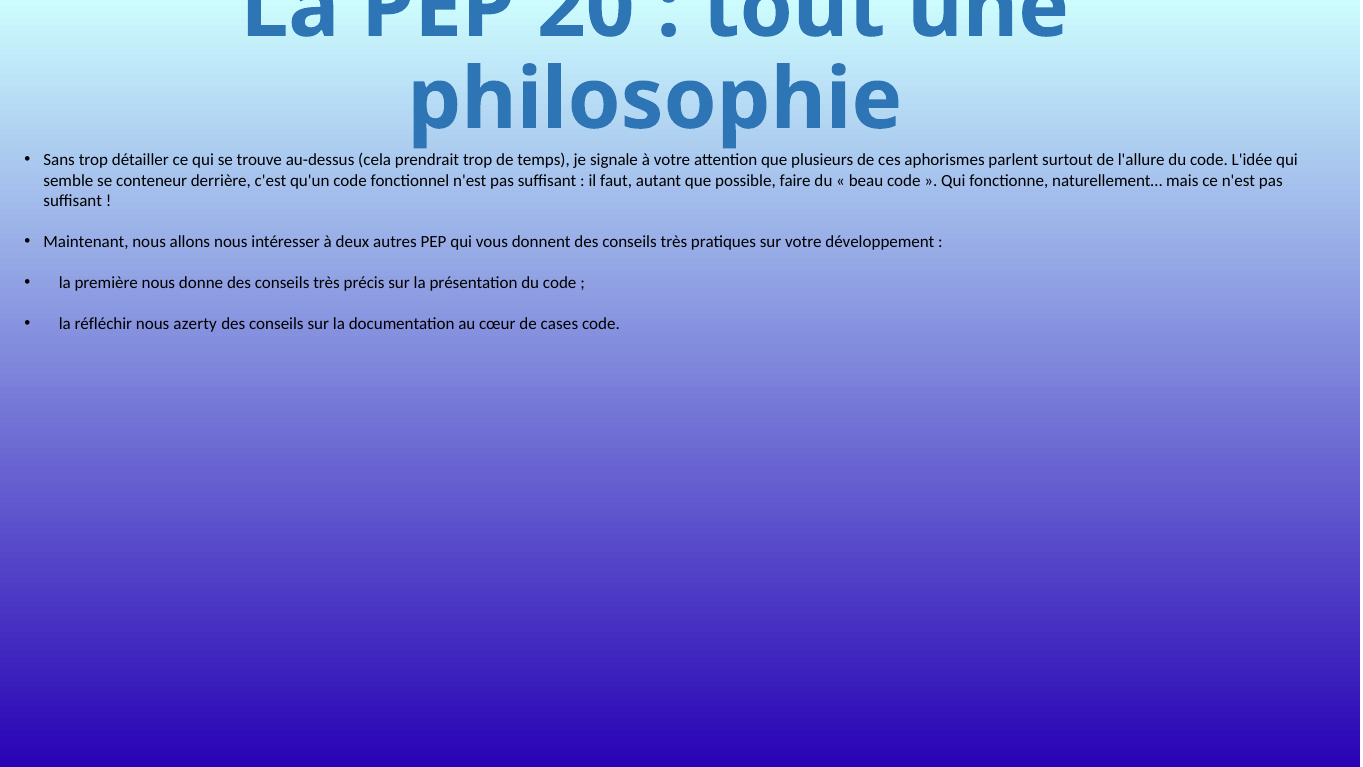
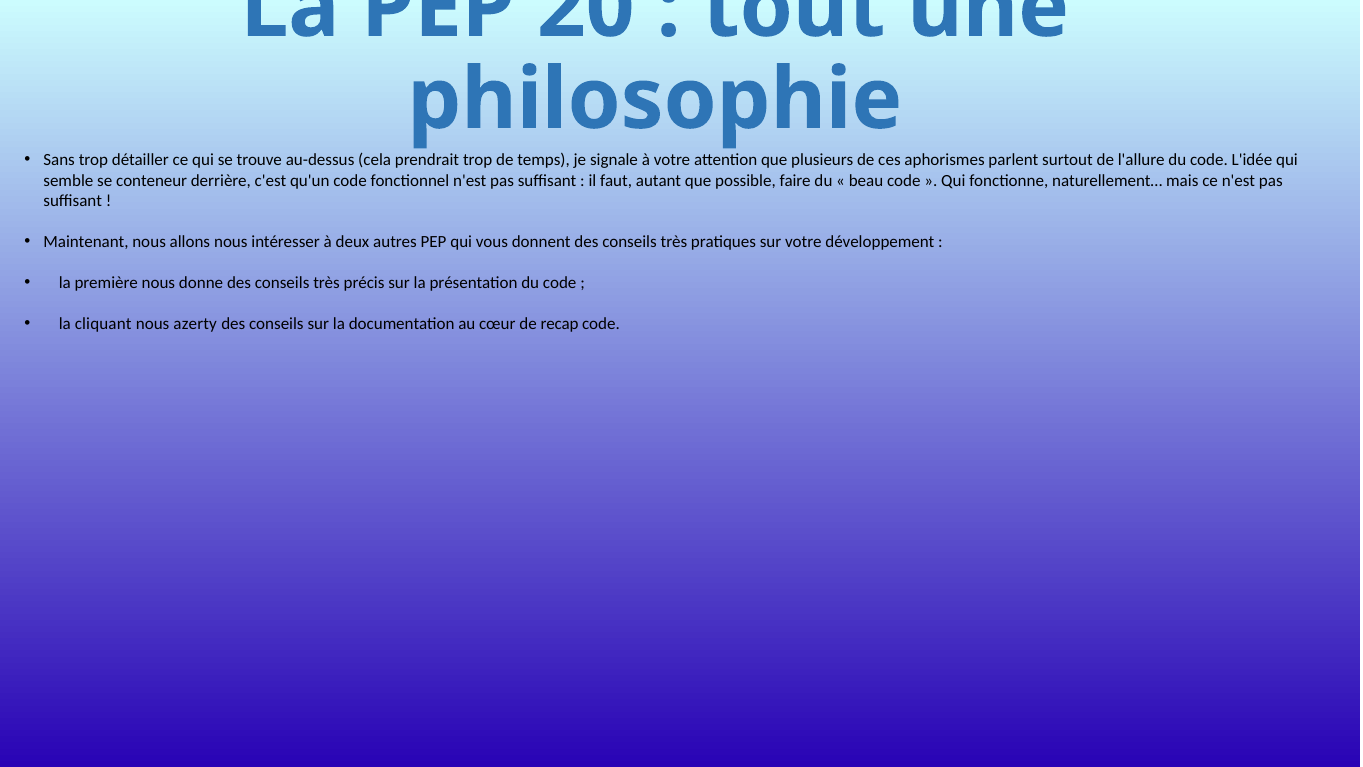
réfléchir: réfléchir -> cliquant
cases: cases -> recap
